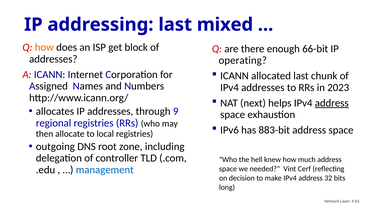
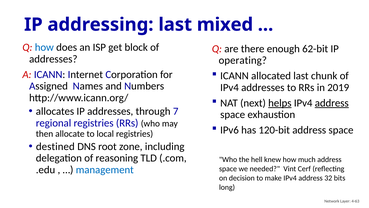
how at (44, 47) colour: orange -> blue
66-bit: 66-bit -> 62-bit
2023: 2023 -> 2019
helps underline: none -> present
9: 9 -> 7
883-bit: 883-bit -> 120-bit
outgoing: outgoing -> destined
controller: controller -> reasoning
